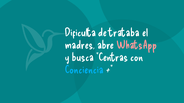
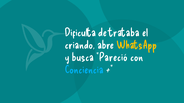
madres: madres -> criando
WhatsApp colour: pink -> yellow
Centras: Centras -> Pareció
